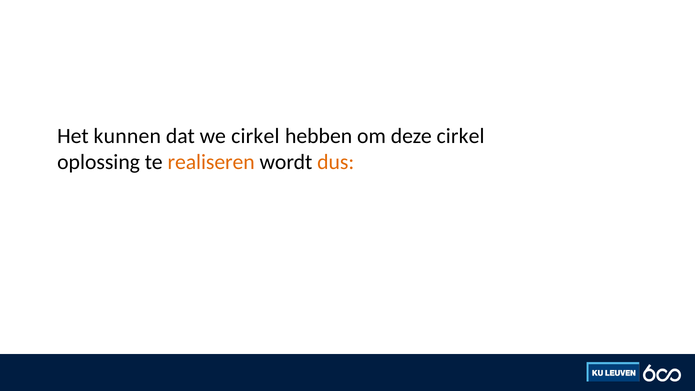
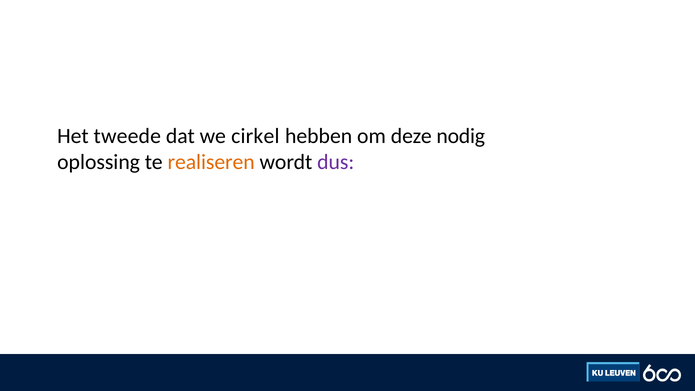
kunnen: kunnen -> tweede
deze cirkel: cirkel -> nodig
dus colour: orange -> purple
